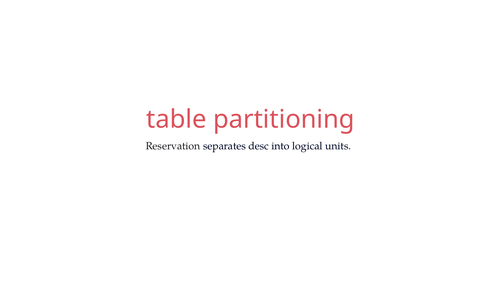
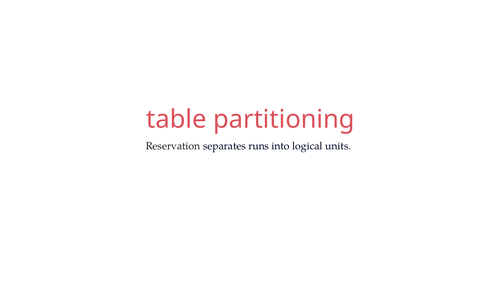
desc: desc -> runs
